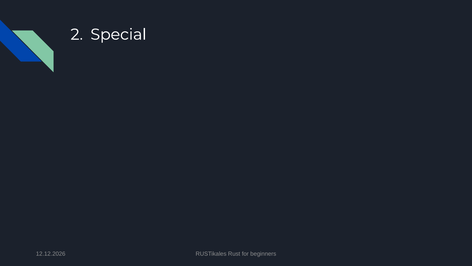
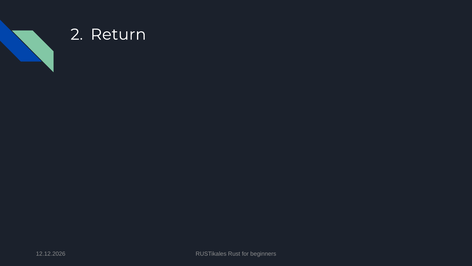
Special: Special -> Return
